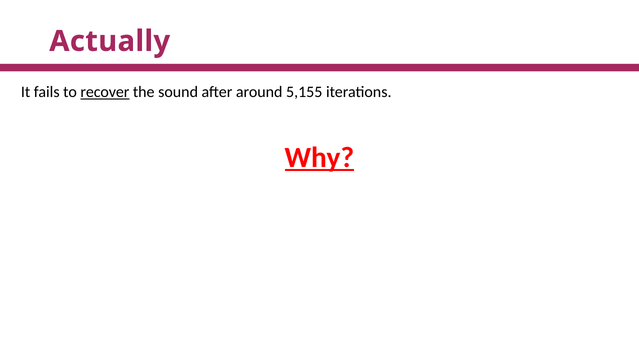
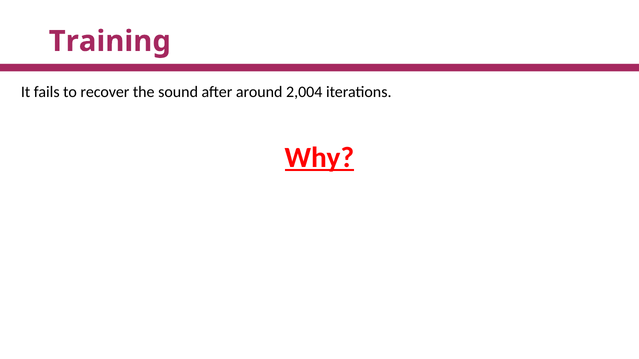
Actually: Actually -> Training
recover underline: present -> none
5,155: 5,155 -> 2,004
